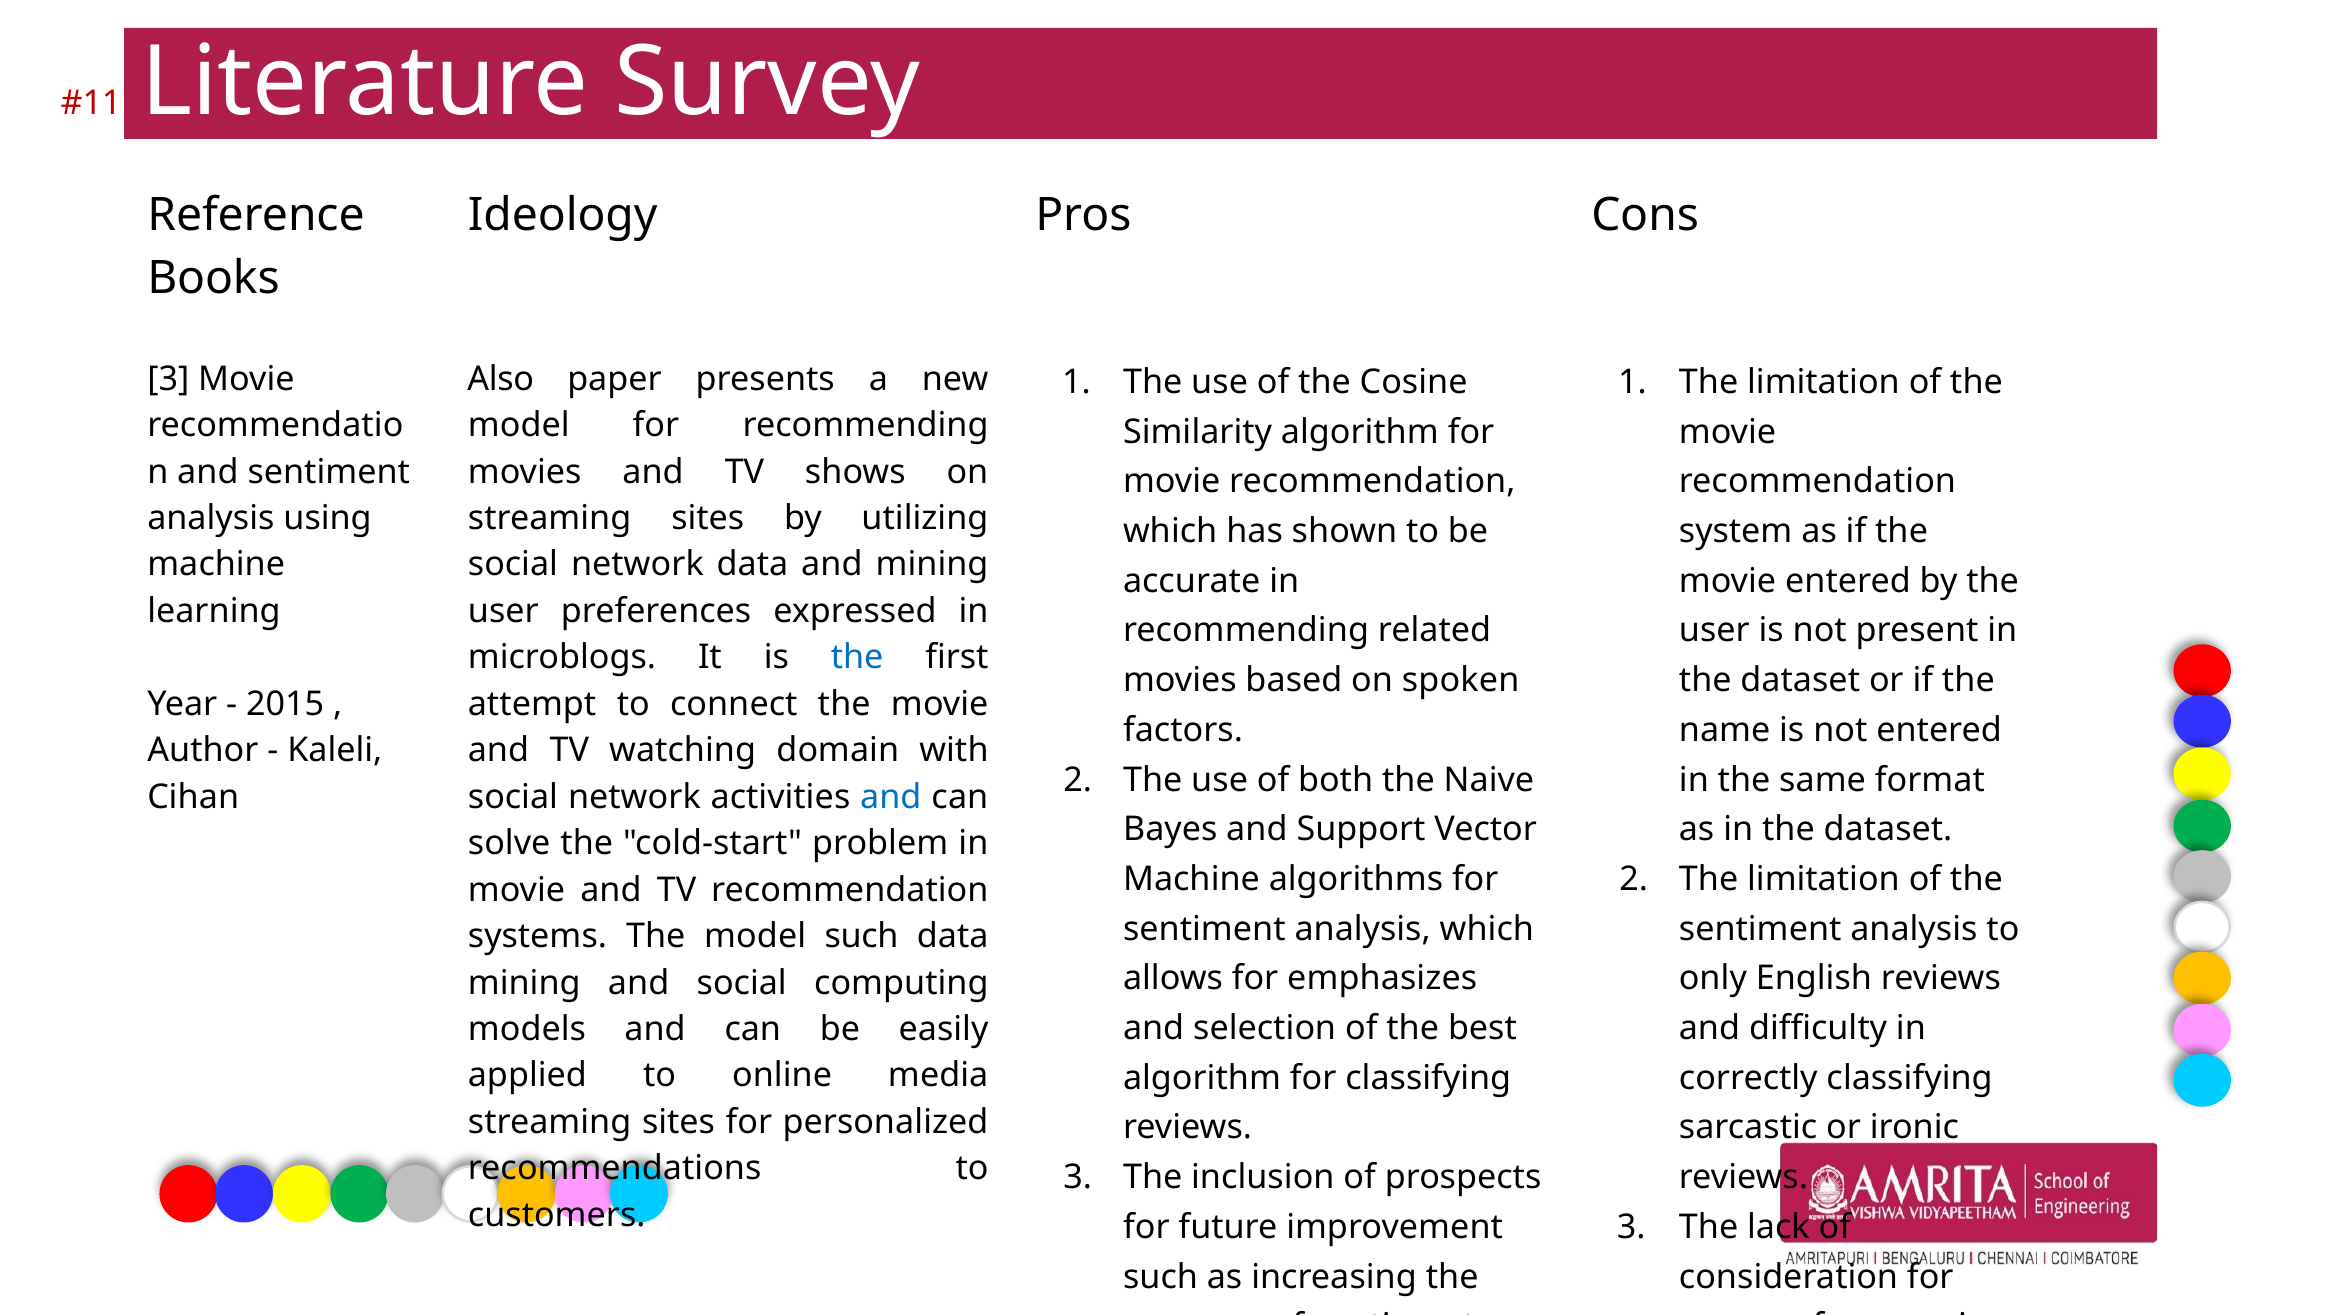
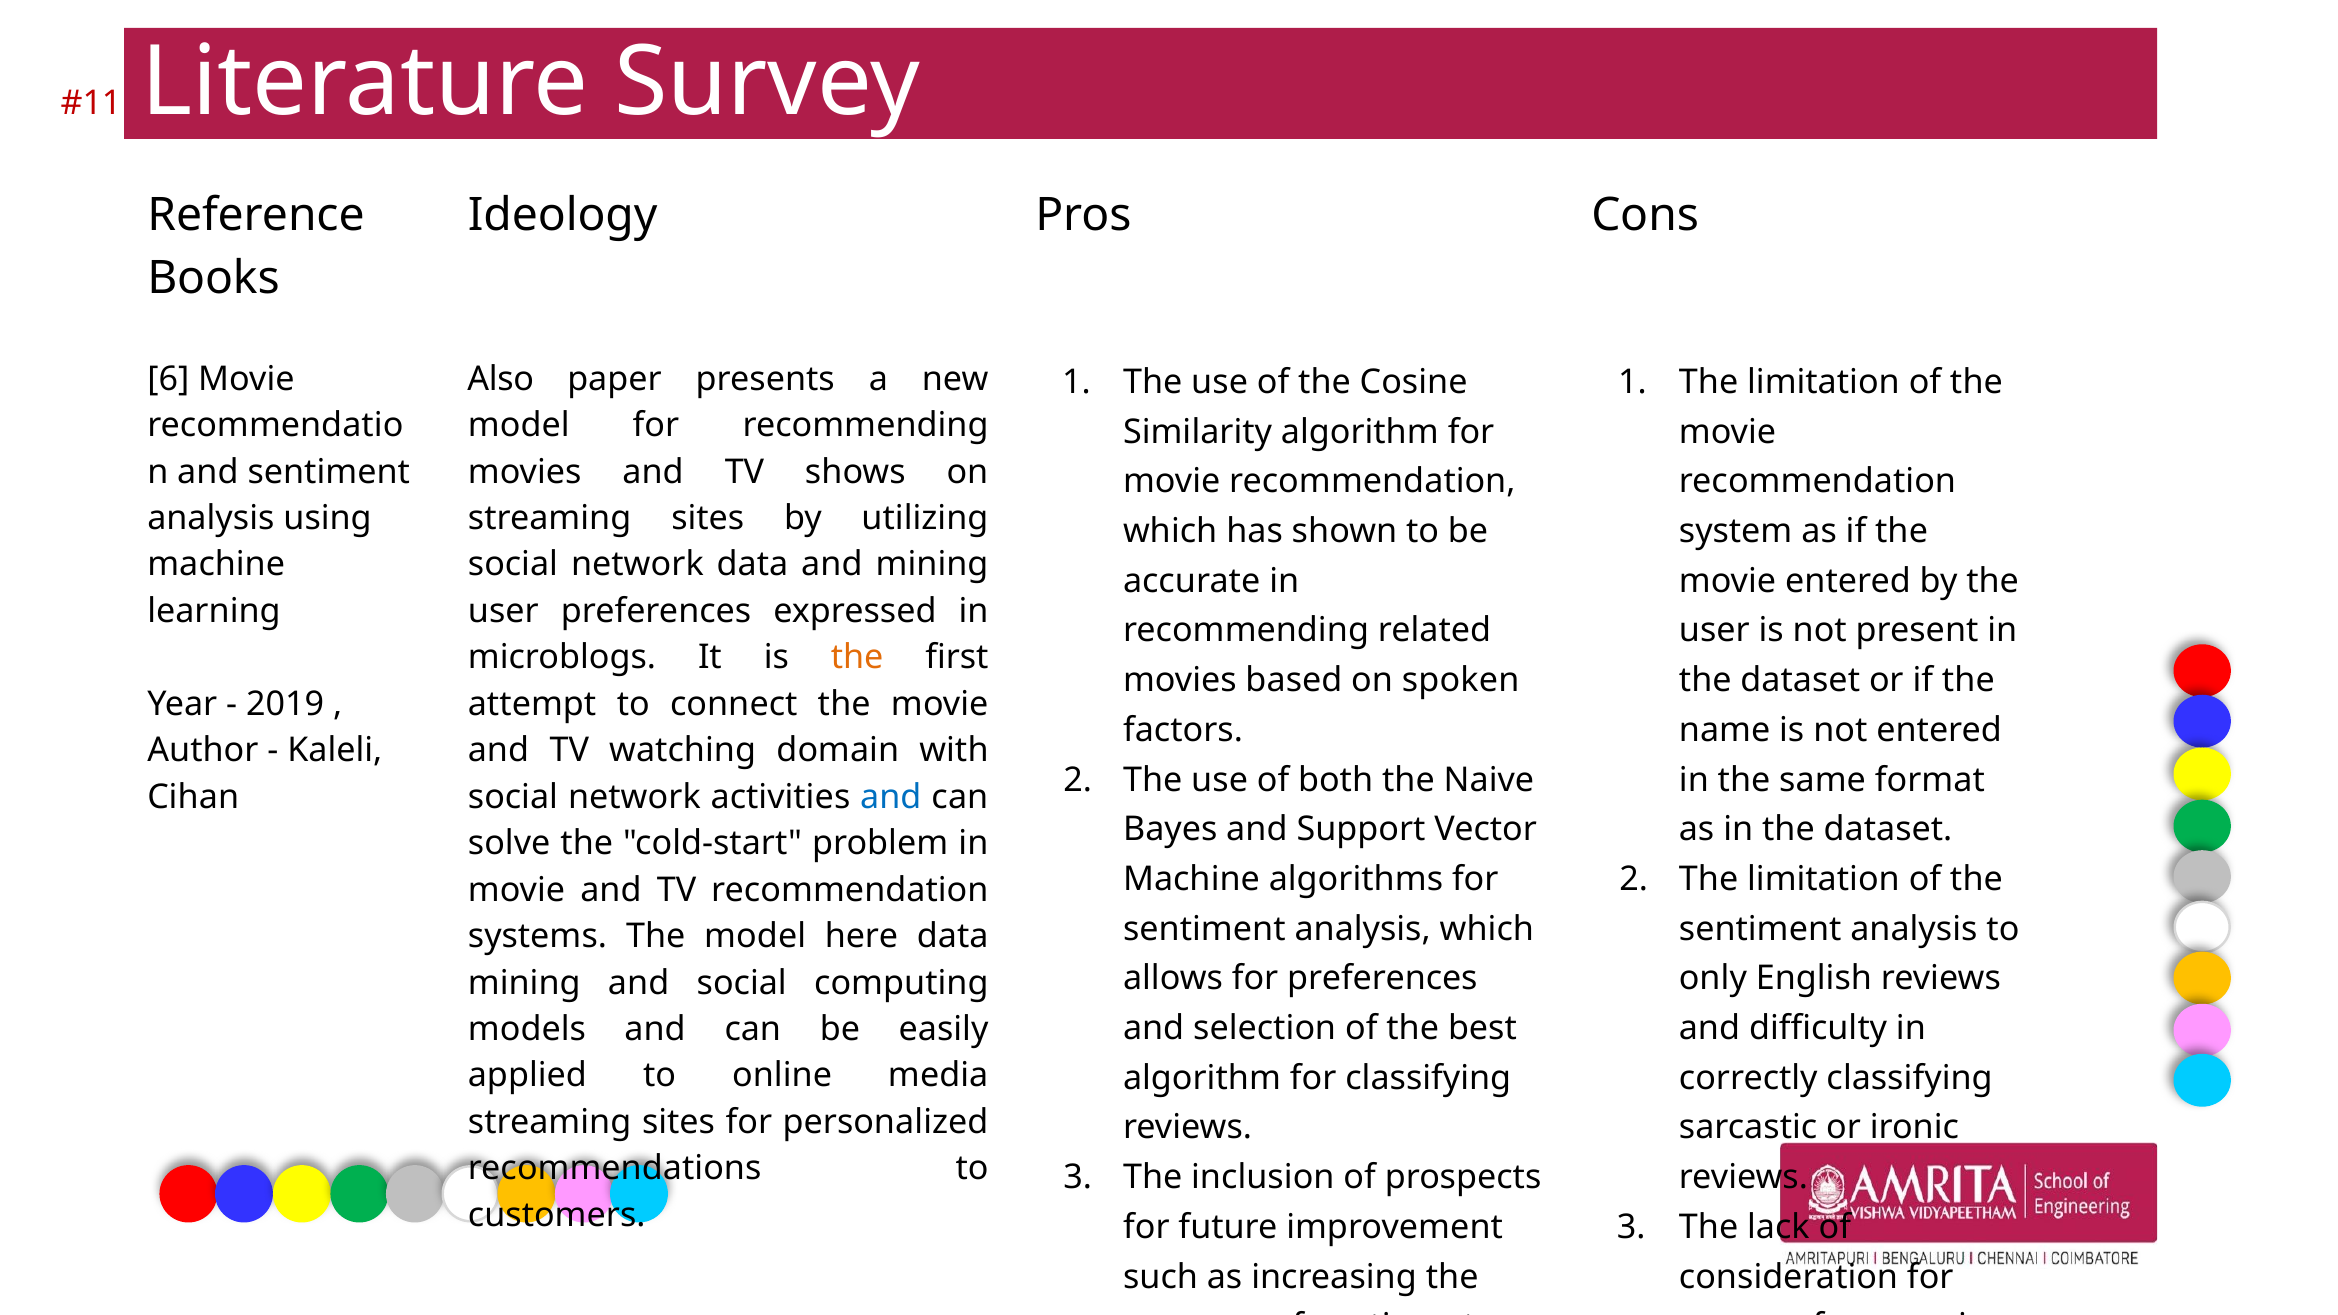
3 at (168, 379): 3 -> 6
the at (857, 658) colour: blue -> orange
2015: 2015 -> 2019
model such: such -> here
for emphasizes: emphasizes -> preferences
